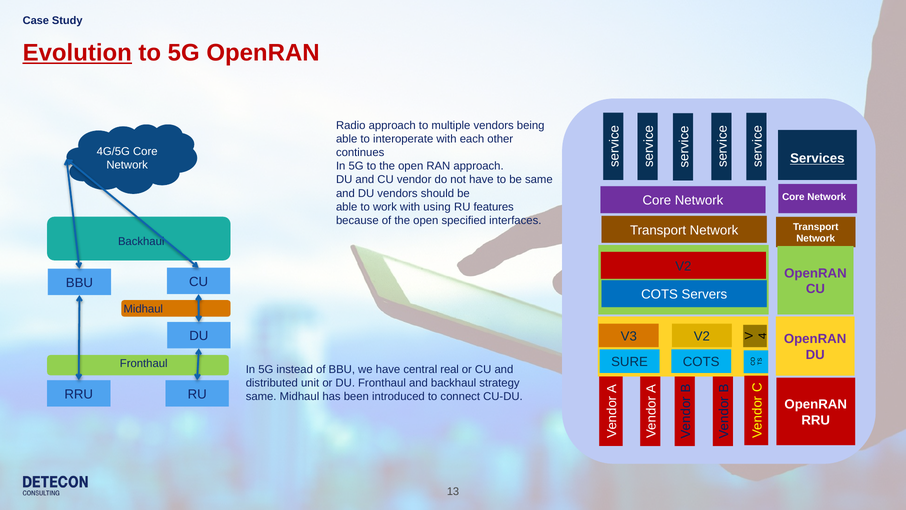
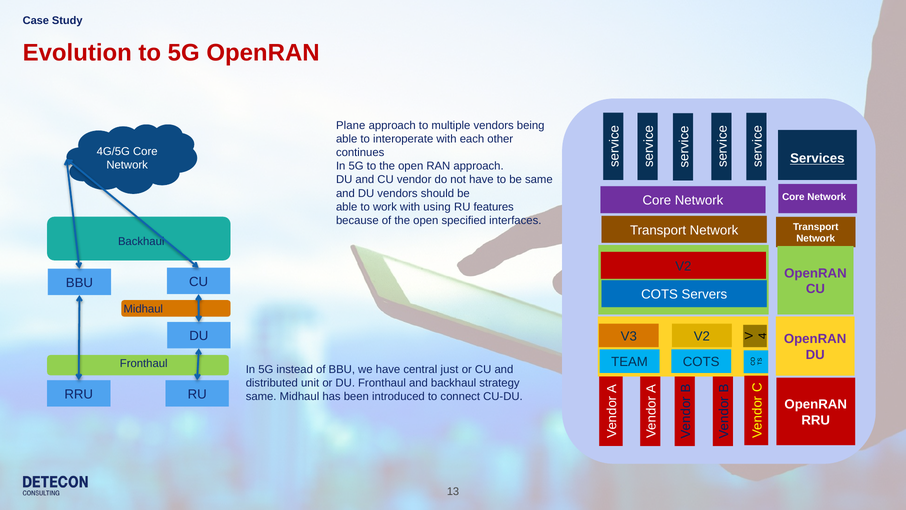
Evolution underline: present -> none
Radio: Radio -> Plane
SURE: SURE -> TEAM
real: real -> just
